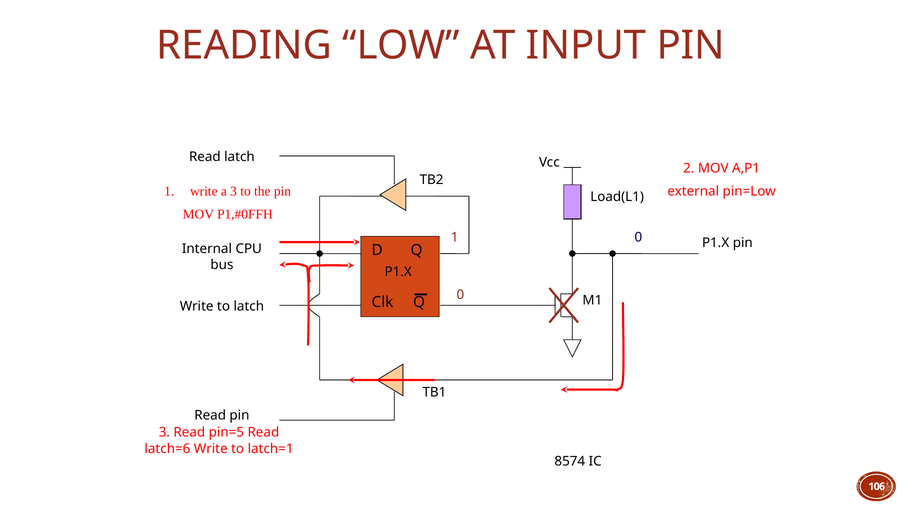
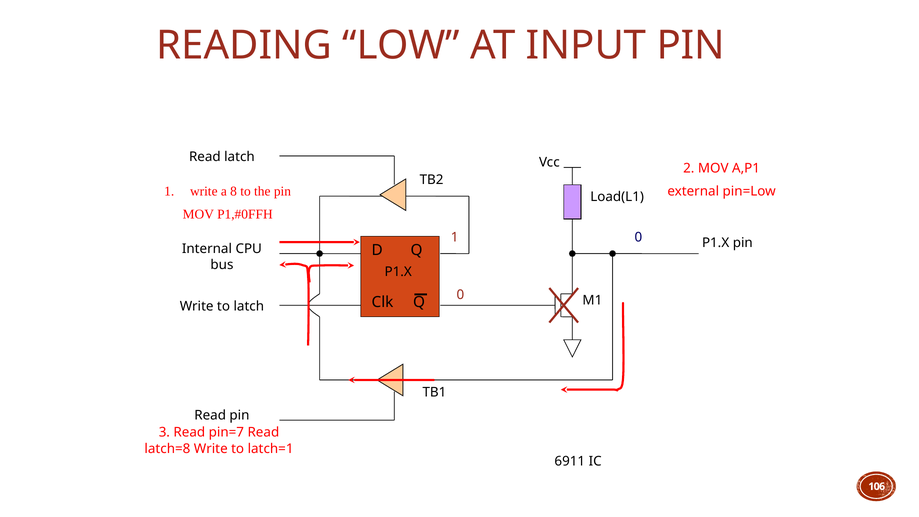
a 3: 3 -> 8
pin=5: pin=5 -> pin=7
latch=6: latch=6 -> latch=8
8574: 8574 -> 6911
